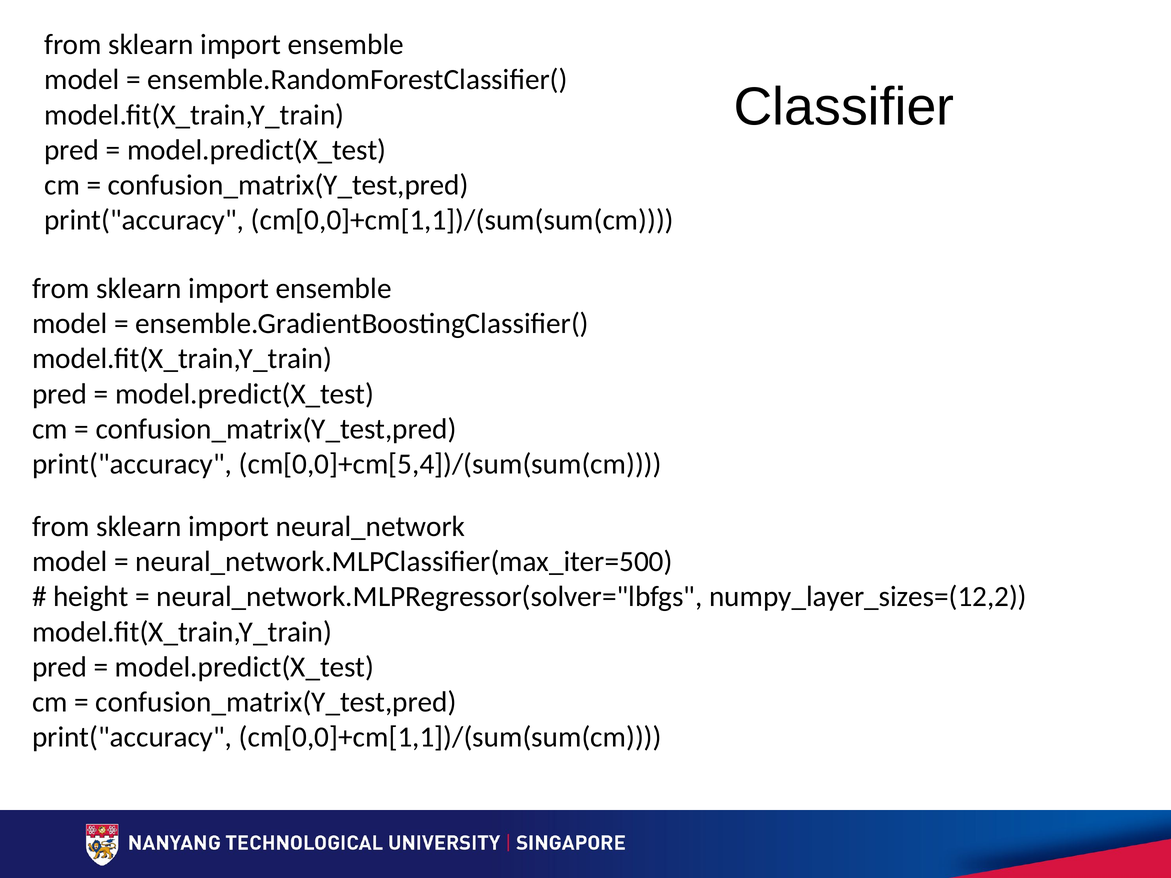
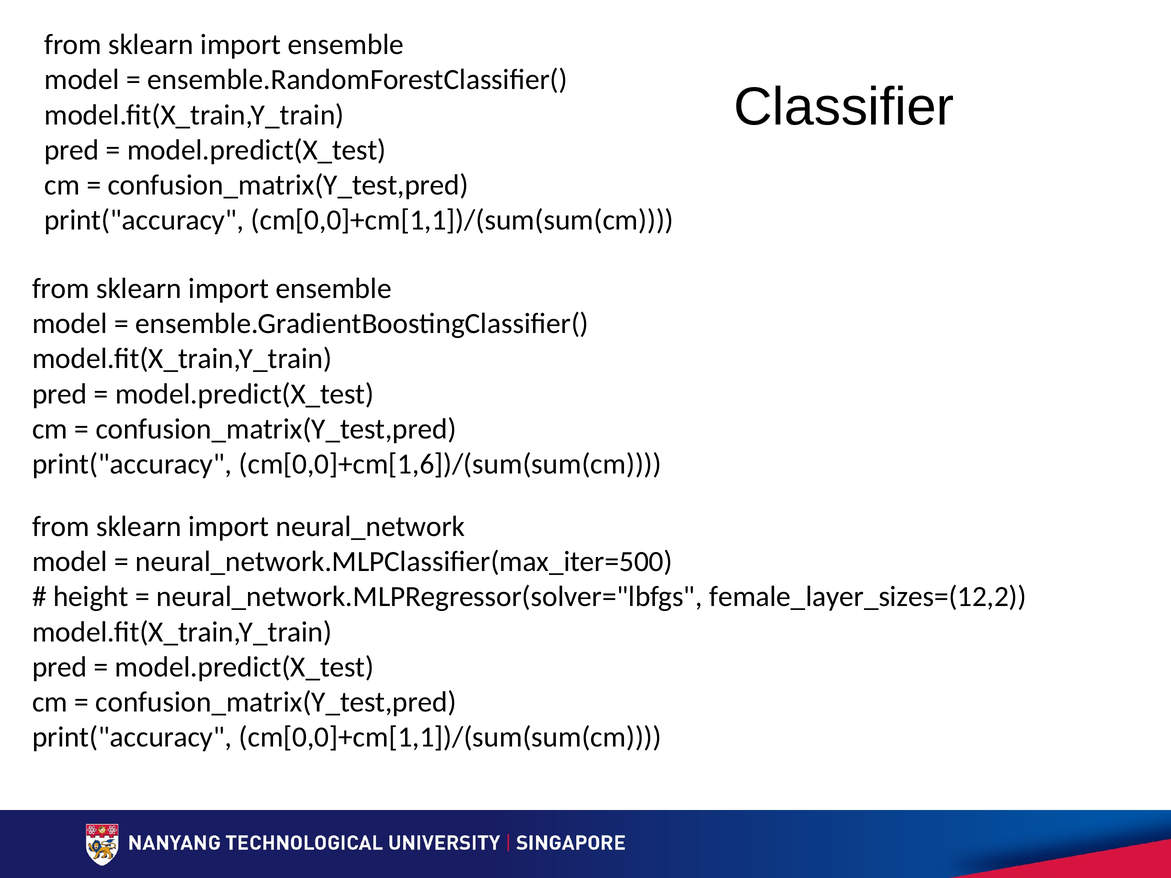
cm[0,0]+cm[5,4])/(sum(sum(cm: cm[0,0]+cm[5,4])/(sum(sum(cm -> cm[0,0]+cm[1,6])/(sum(sum(cm
numpy_layer_sizes=(12,2: numpy_layer_sizes=(12,2 -> female_layer_sizes=(12,2
